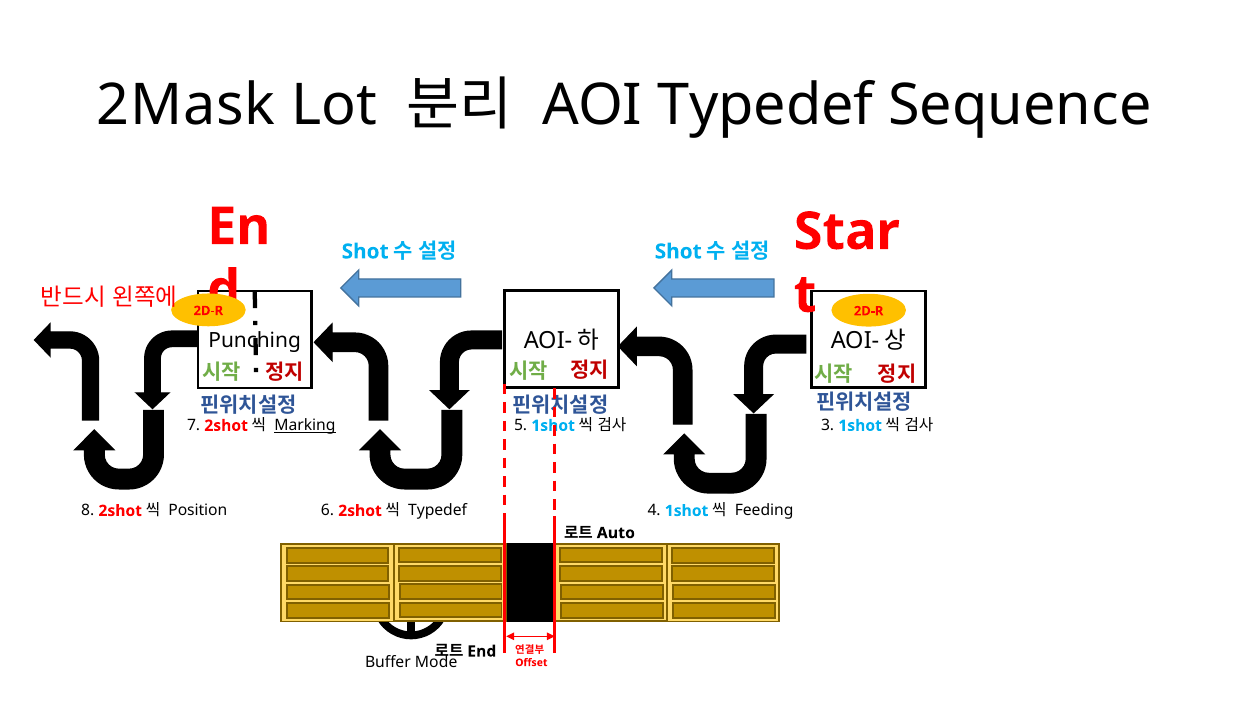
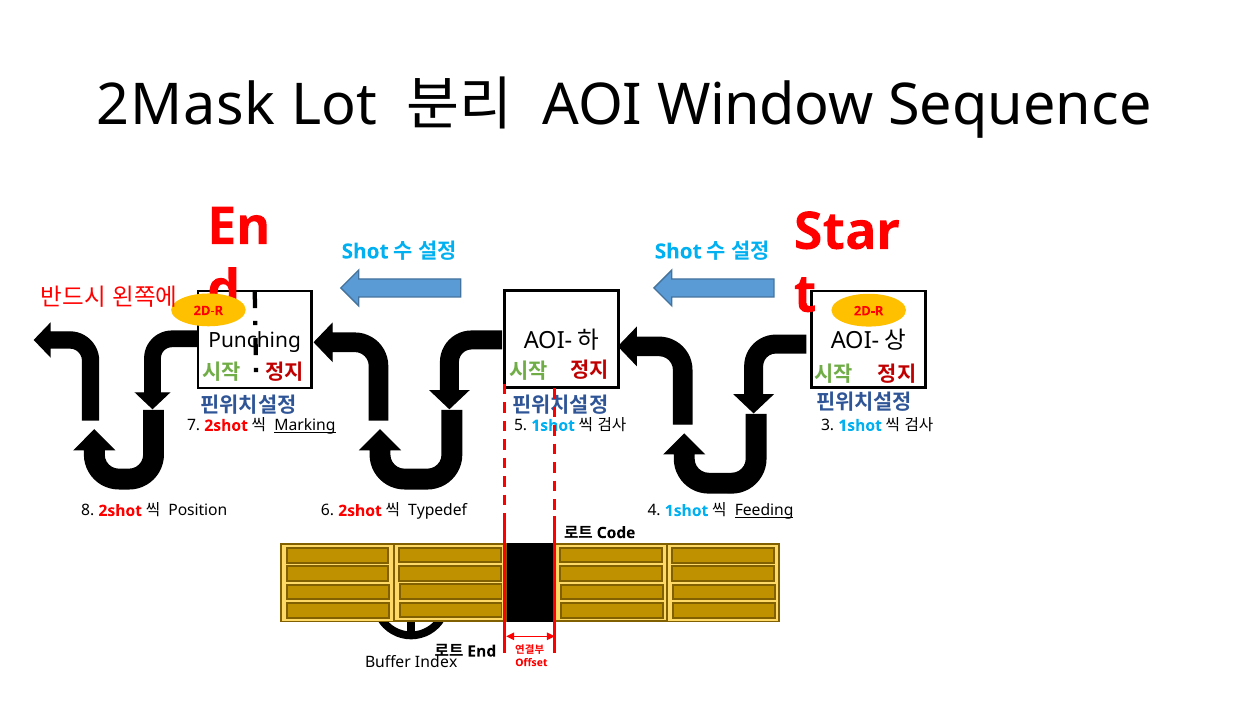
AOI Typedef: Typedef -> Window
Feeding underline: none -> present
Auto: Auto -> Code
Mode: Mode -> Index
